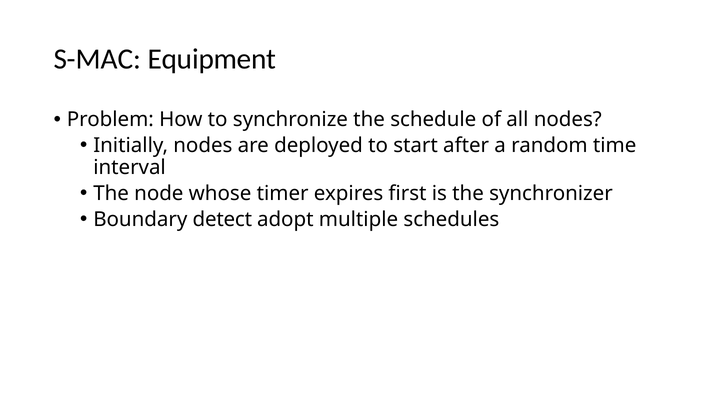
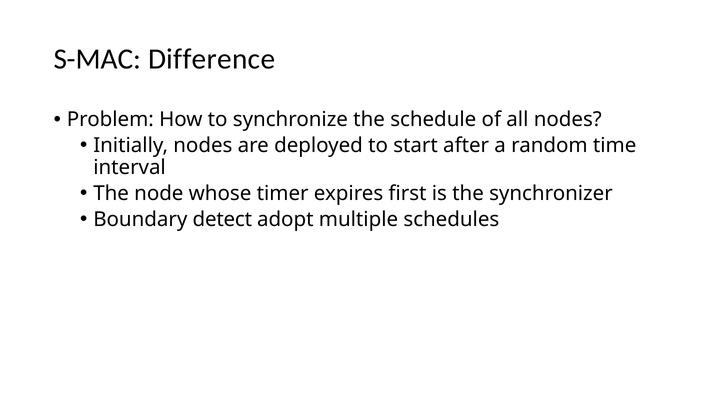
Equipment: Equipment -> Difference
